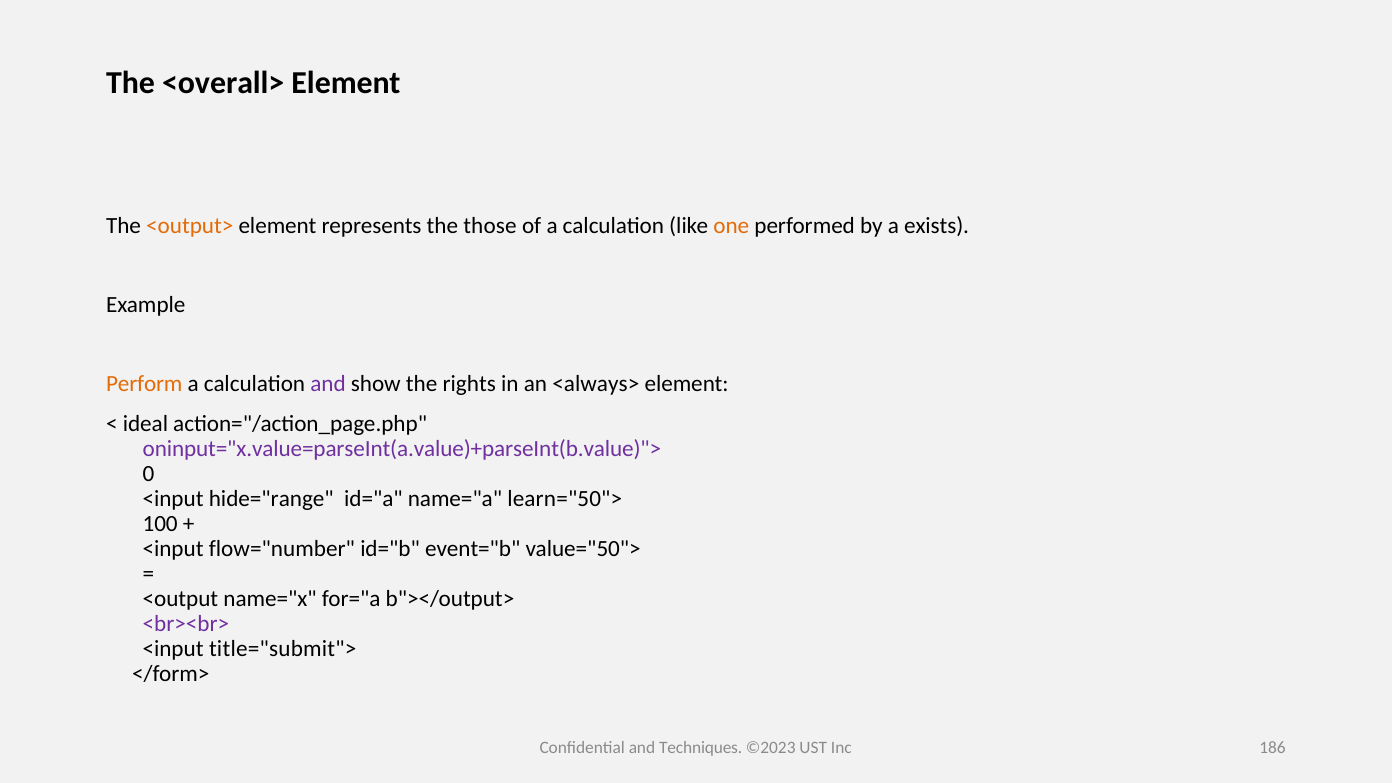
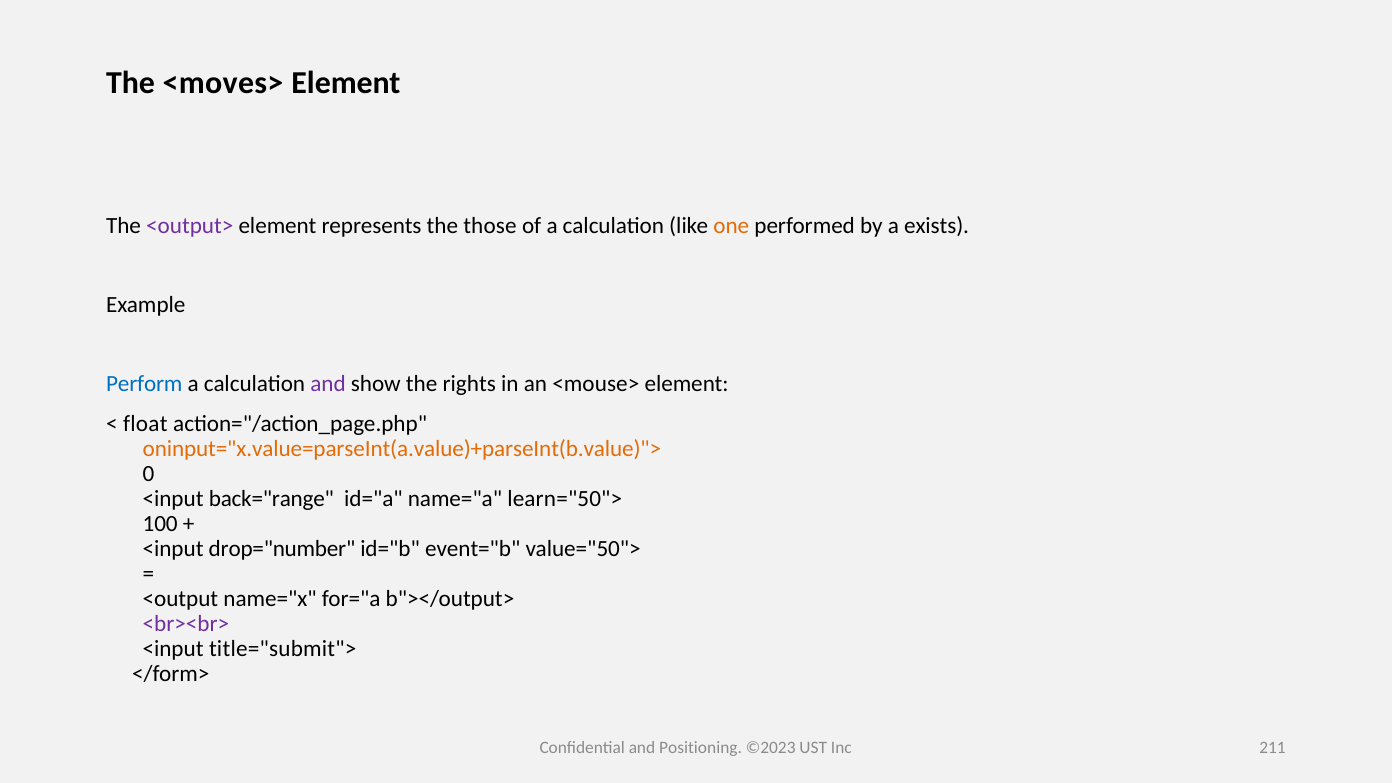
<overall>: <overall> -> <moves>
<output> colour: orange -> purple
Perform colour: orange -> blue
<always>: <always> -> <mouse>
ideal: ideal -> float
oninput="x.value=parseInt(a.value)+parseInt(b.value)"> colour: purple -> orange
hide="range: hide="range -> back="range
flow="number: flow="number -> drop="number
Techniques: Techniques -> Positioning
186: 186 -> 211
